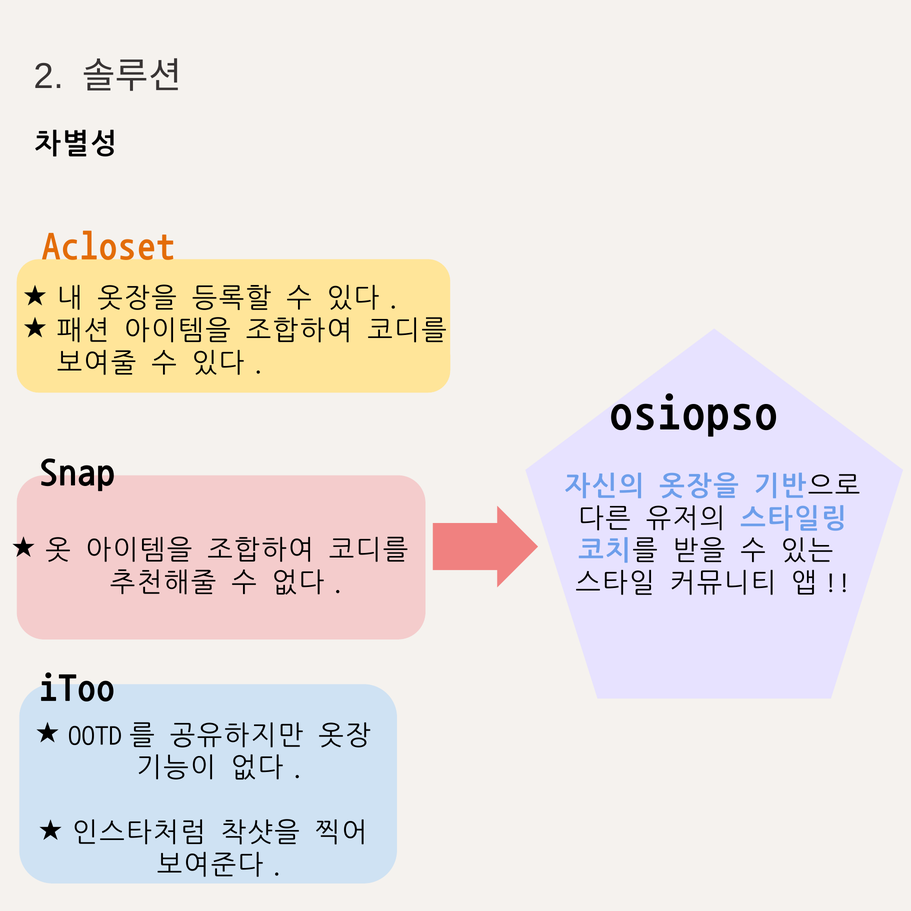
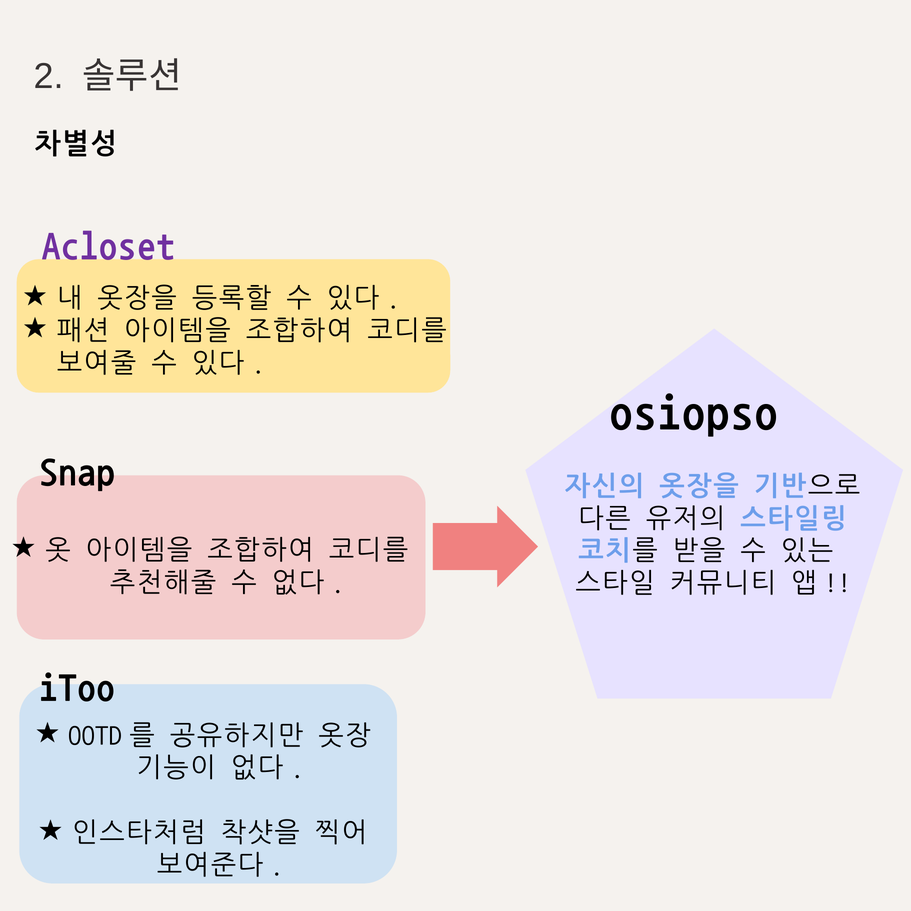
Acloset colour: orange -> purple
